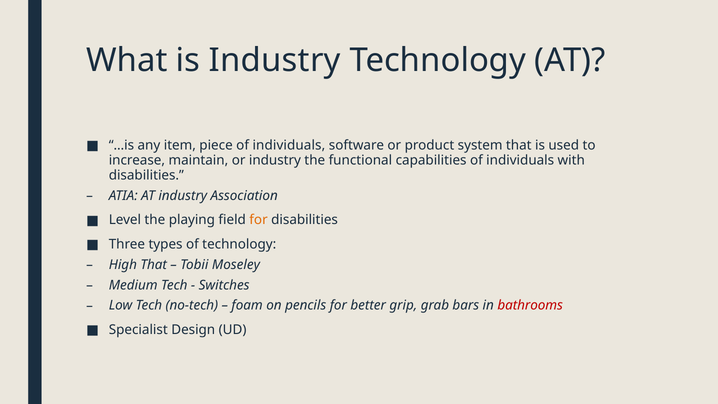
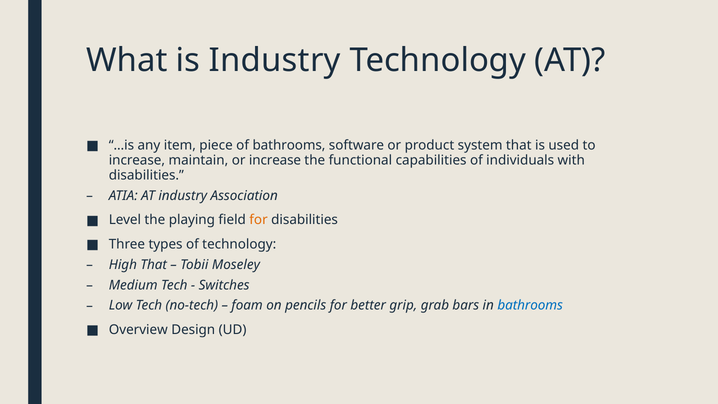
piece of individuals: individuals -> bathrooms
or industry: industry -> increase
bathrooms at (530, 305) colour: red -> blue
Specialist: Specialist -> Overview
